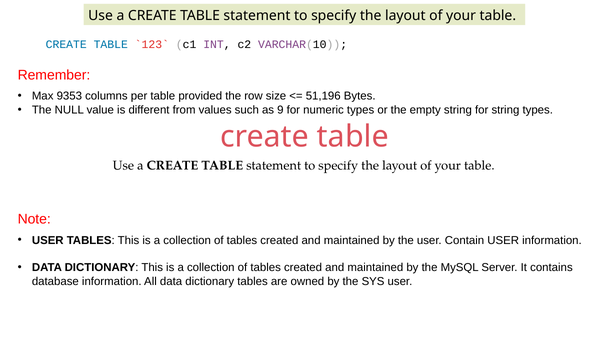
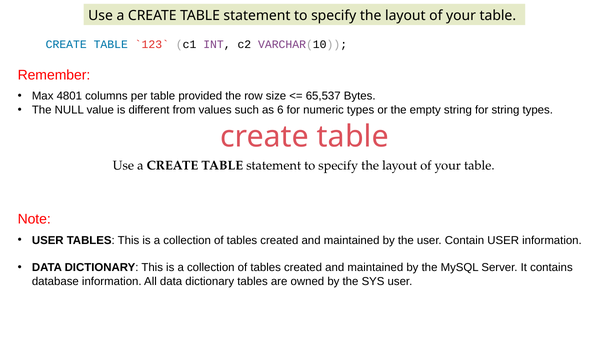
9353: 9353 -> 4801
51,196: 51,196 -> 65,537
9: 9 -> 6
